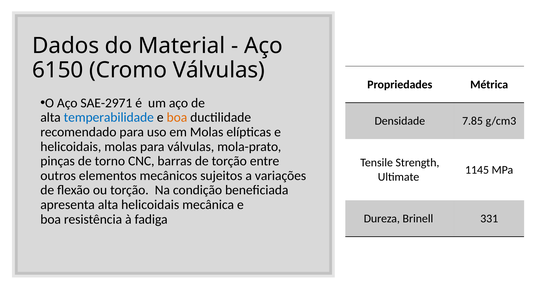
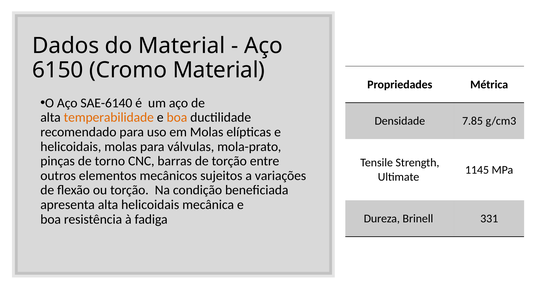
Cromo Válvulas: Válvulas -> Material
SAE-2971: SAE-2971 -> SAE-6140
temperabilidade colour: blue -> orange
